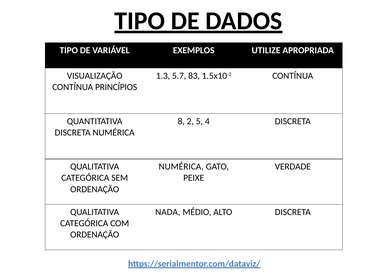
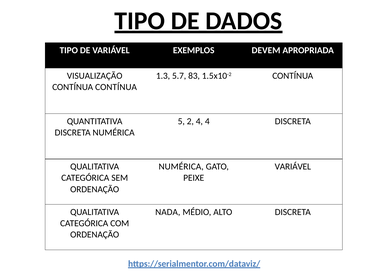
UTILIZE: UTILIZE -> DEVEM
CONTÍNUA PRINCÍPIOS: PRINCÍPIOS -> CONTÍNUA
8: 8 -> 5
2 5: 5 -> 4
VERDADE at (293, 166): VERDADE -> VARIÁVEL
